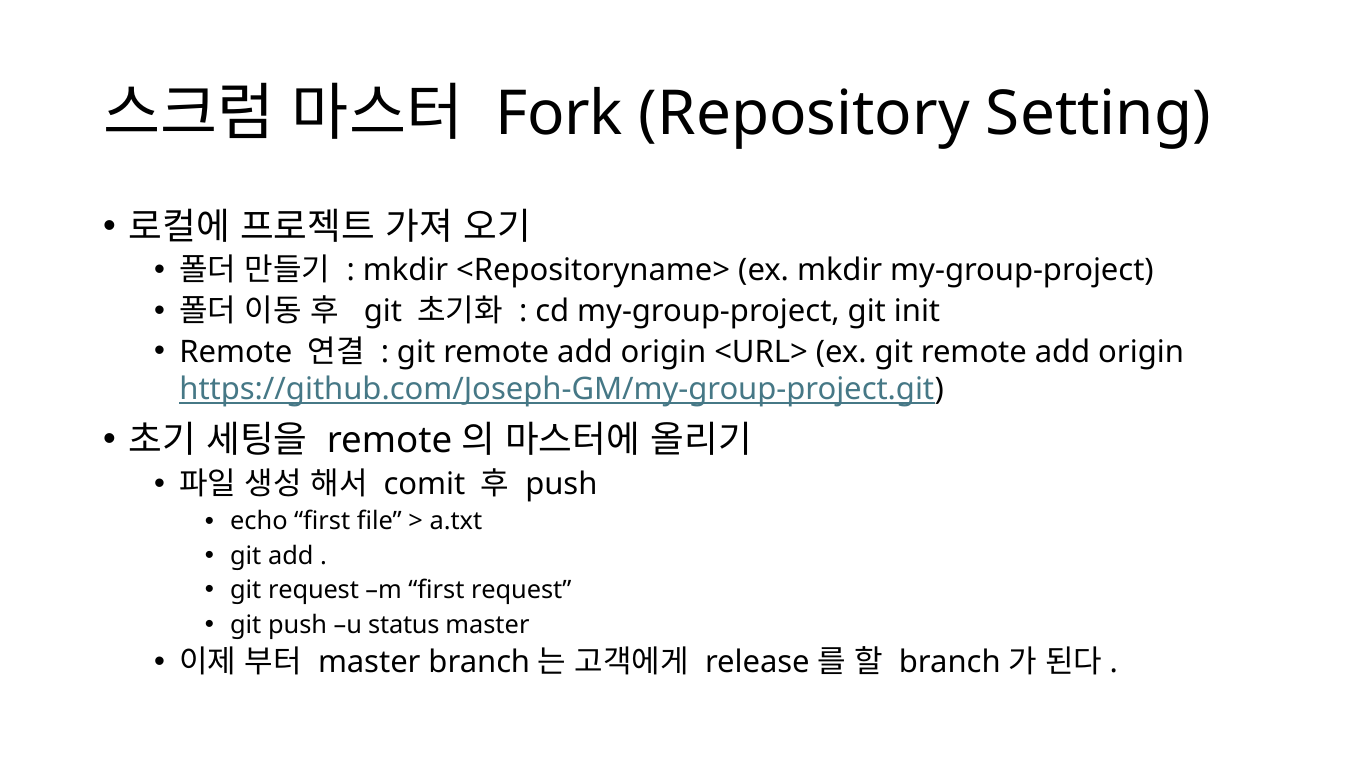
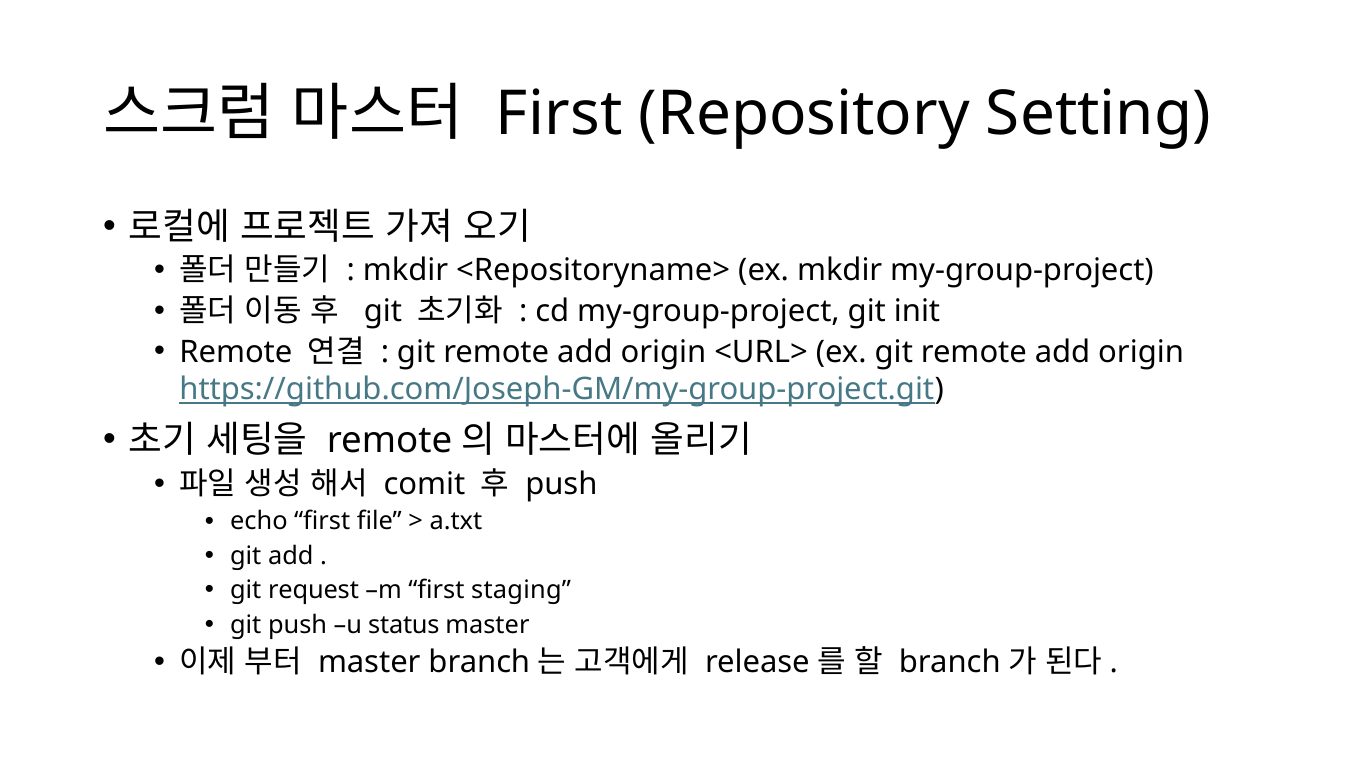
Fork at (559, 114): Fork -> First
first request: request -> staging
